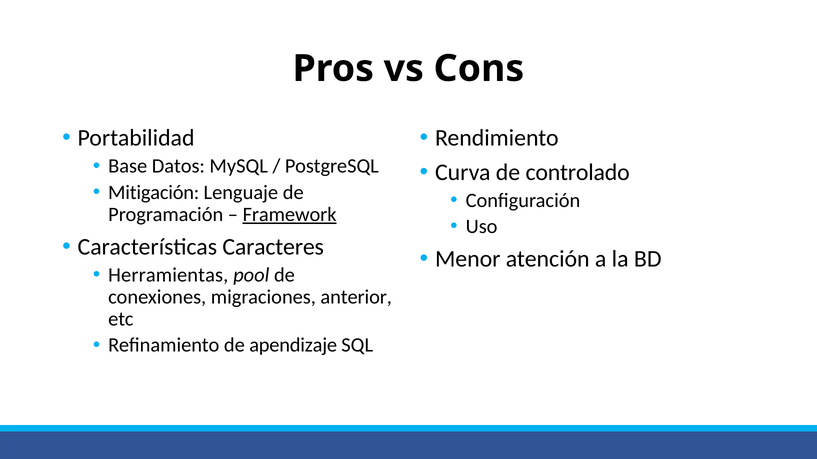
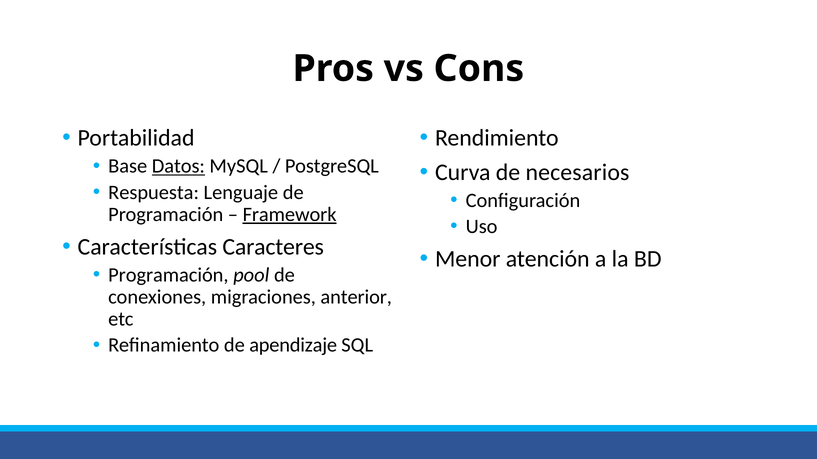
Datos underline: none -> present
controlado: controlado -> necesarios
Mitigación: Mitigación -> Respuesta
Herramientas at (168, 275): Herramientas -> Programación
